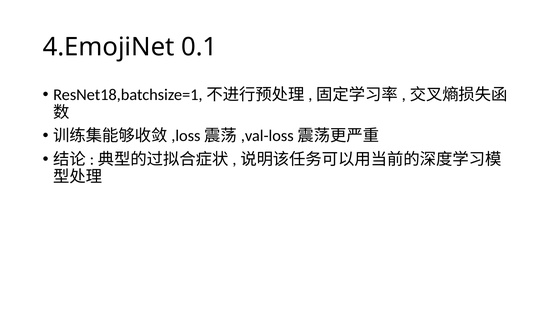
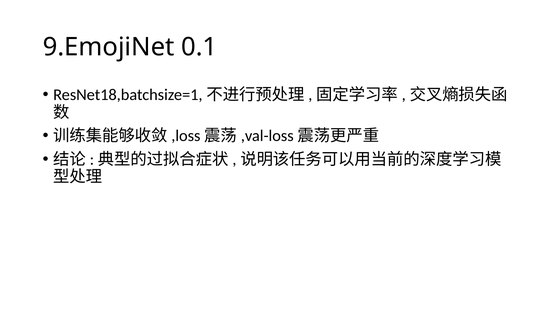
4.EmojiNet: 4.EmojiNet -> 9.EmojiNet
